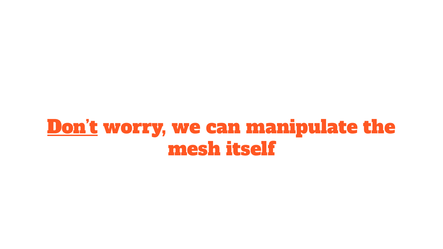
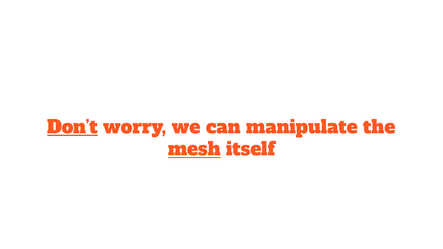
mesh underline: none -> present
